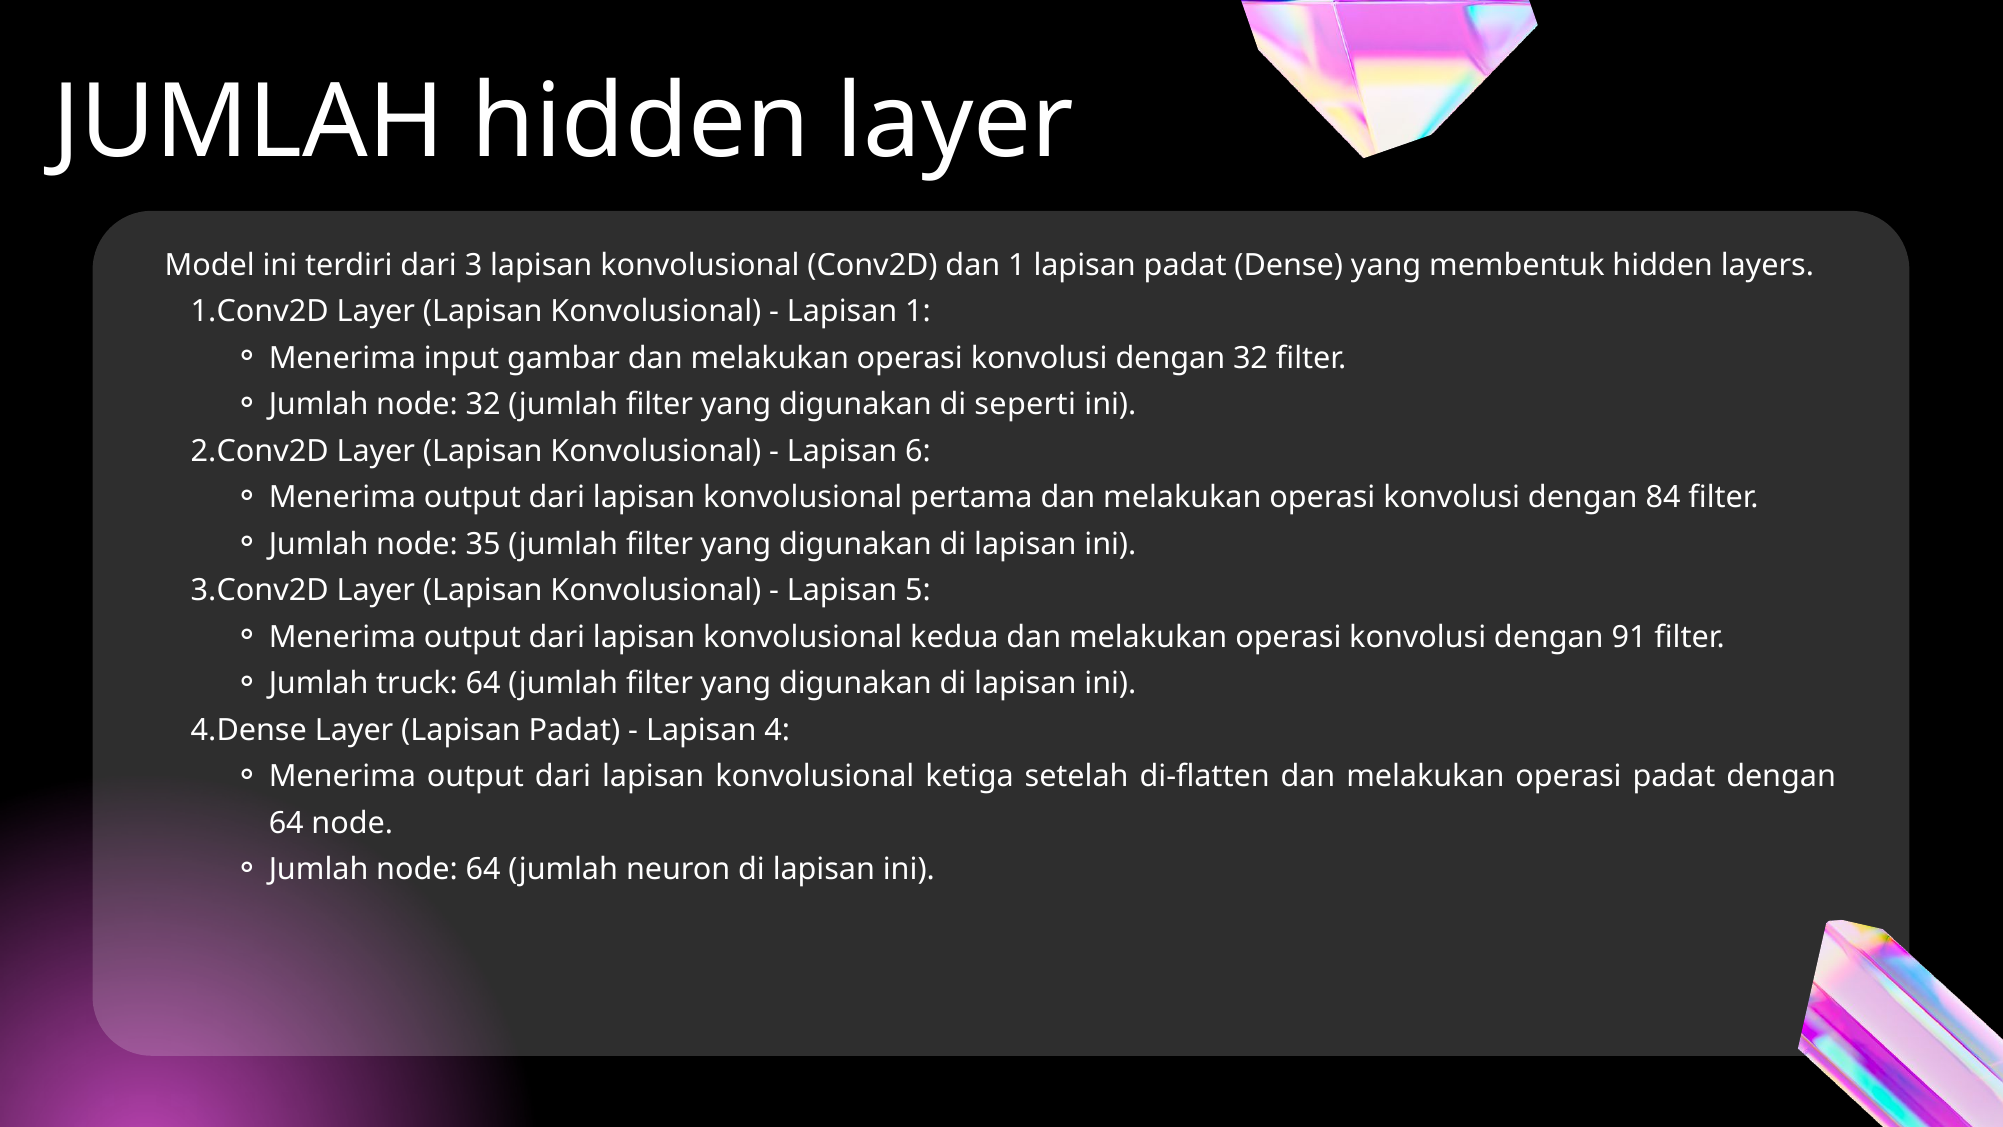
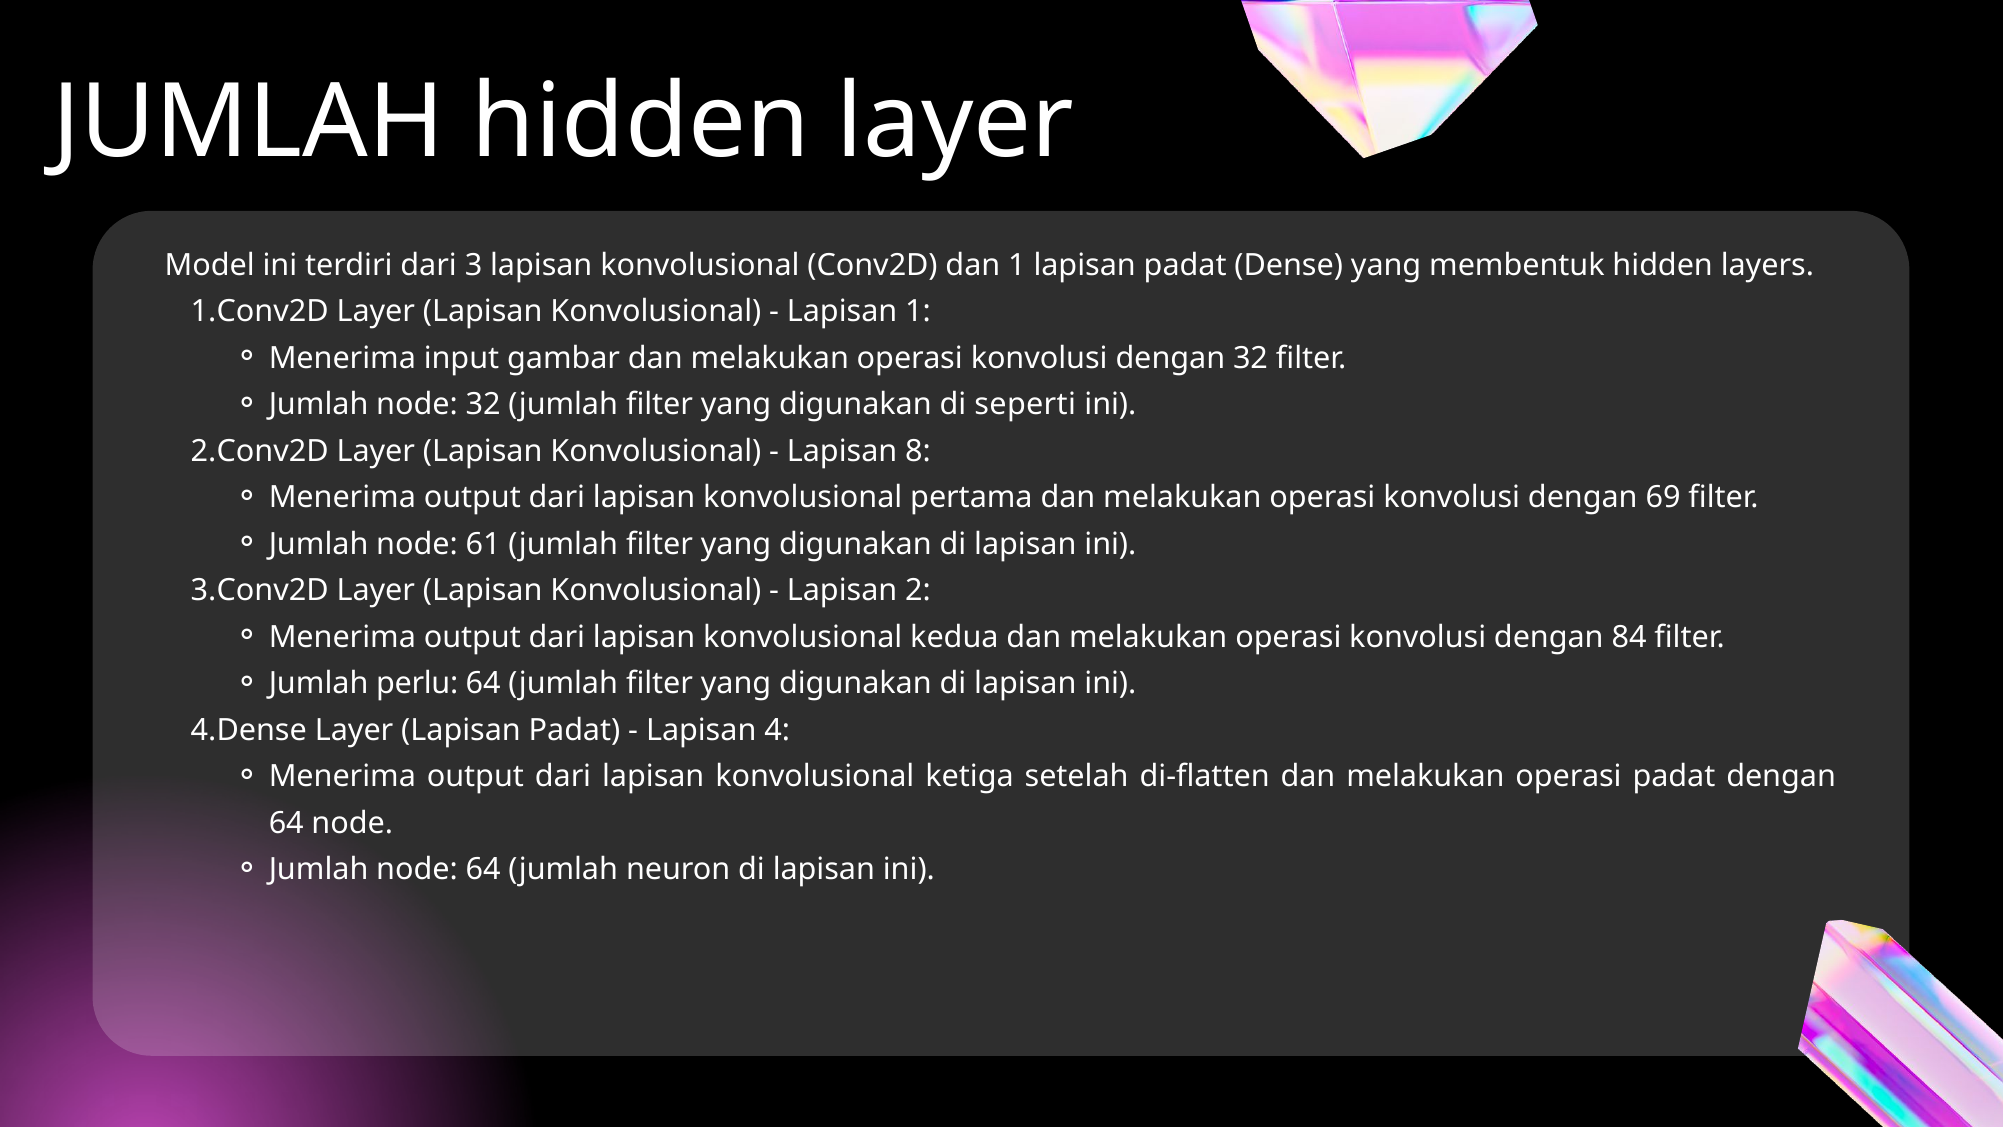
6: 6 -> 8
84: 84 -> 69
35: 35 -> 61
5: 5 -> 2
91: 91 -> 84
truck: truck -> perlu
